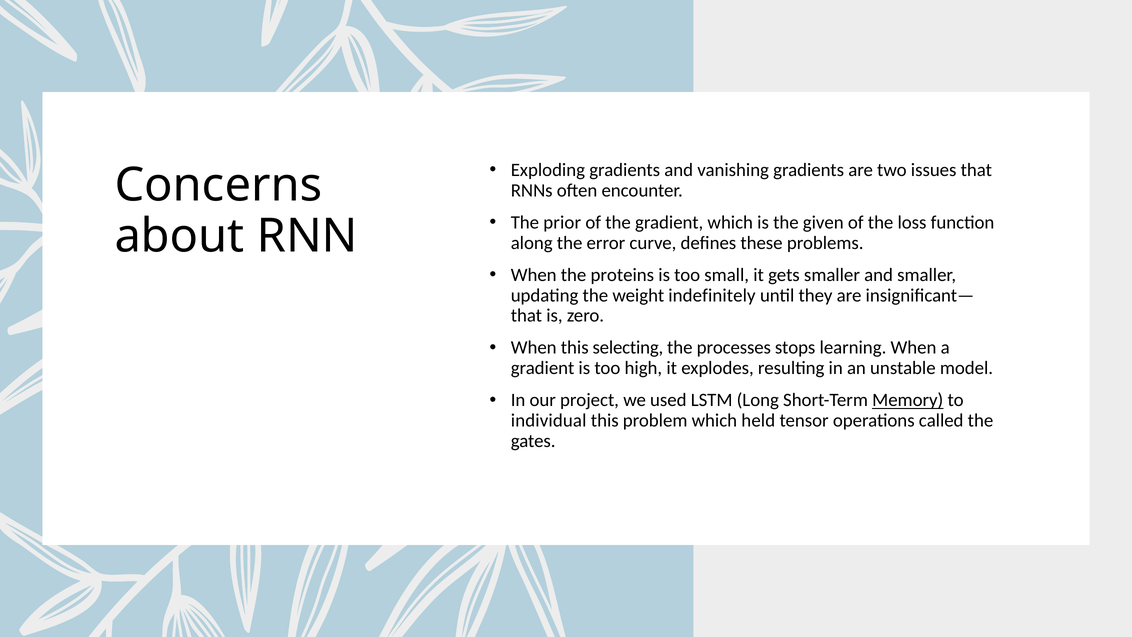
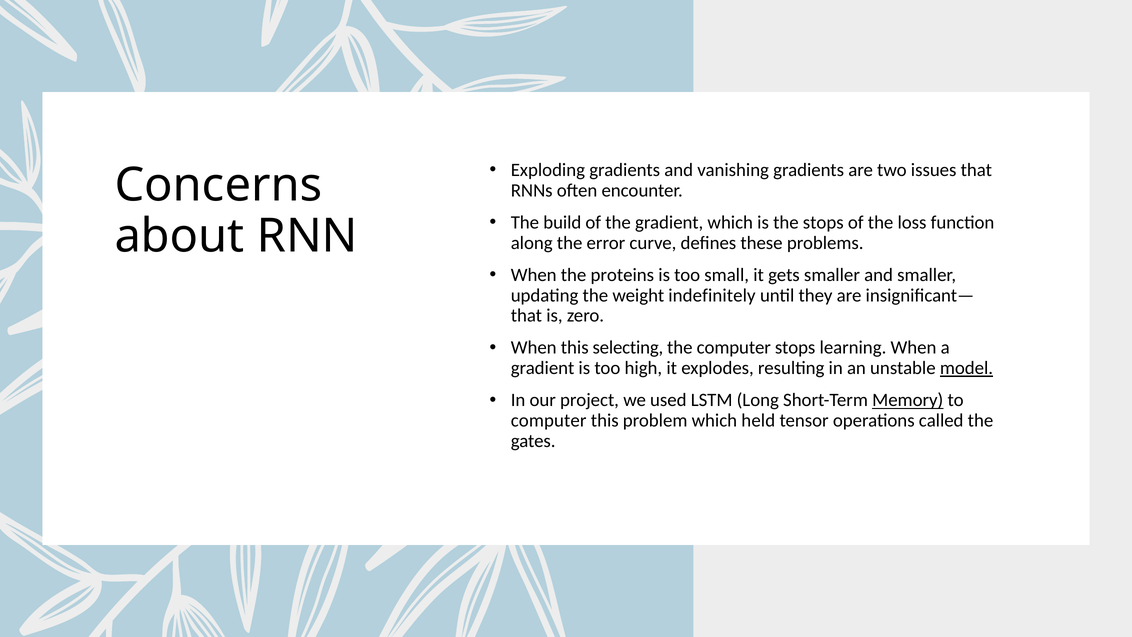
prior: prior -> build
the given: given -> stops
the processes: processes -> computer
model underline: none -> present
individual at (549, 420): individual -> computer
